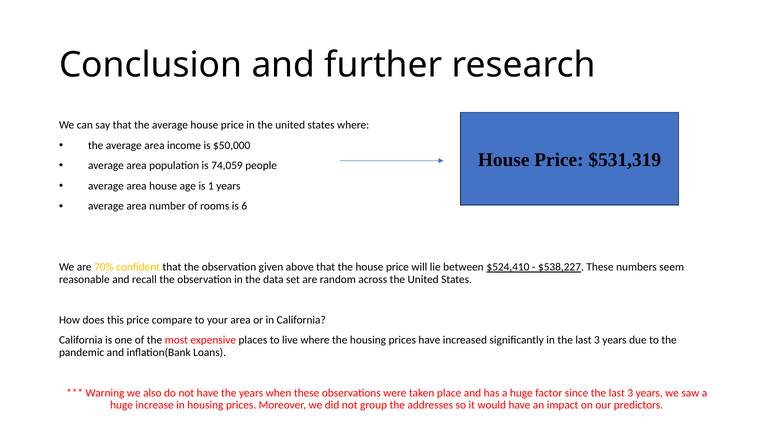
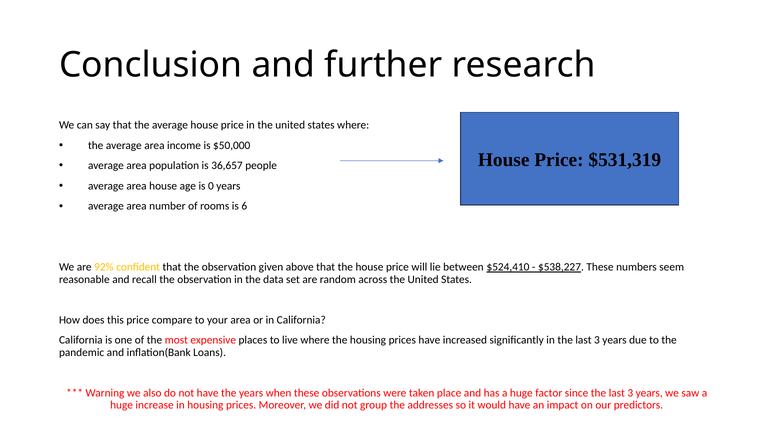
74,059: 74,059 -> 36,657
1: 1 -> 0
70%: 70% -> 92%
